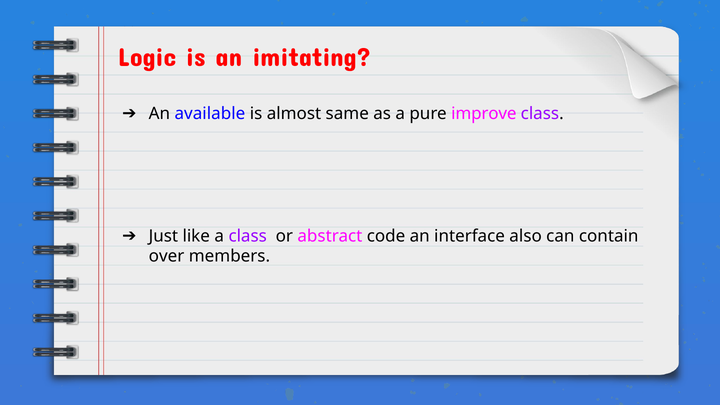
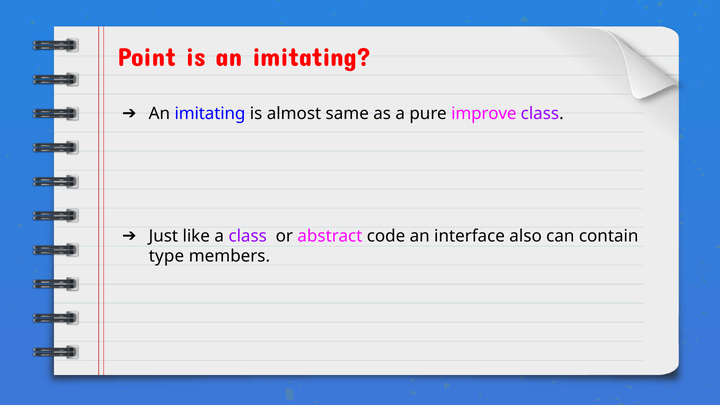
Logic: Logic -> Point
available at (210, 113): available -> imitating
over: over -> type
